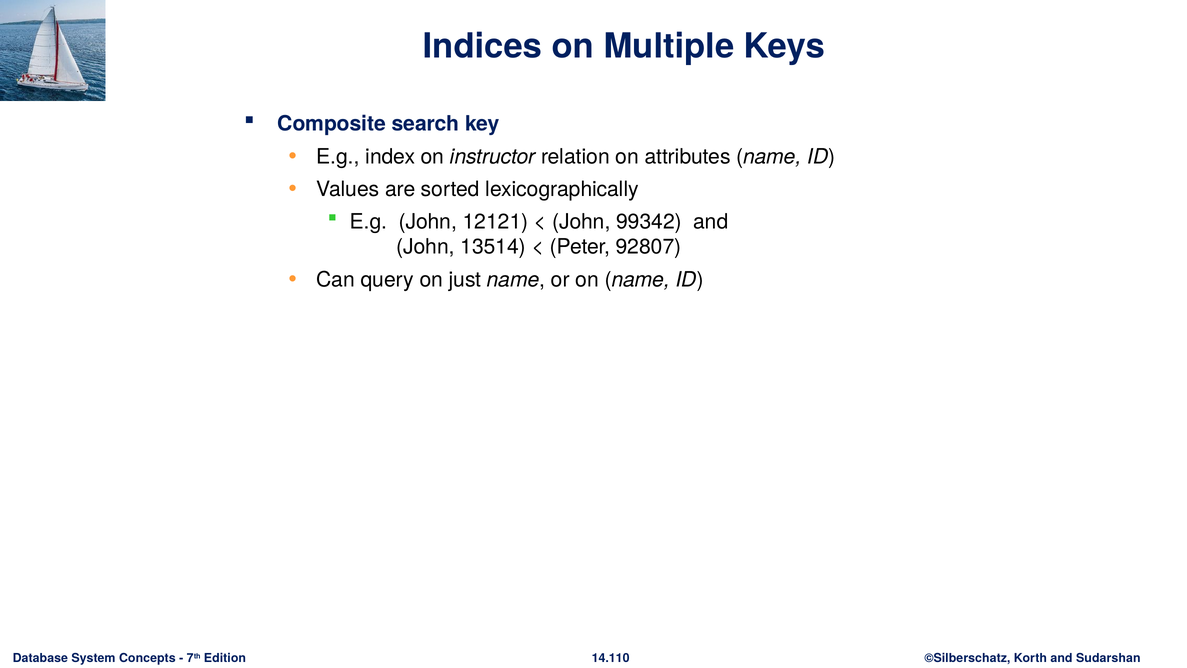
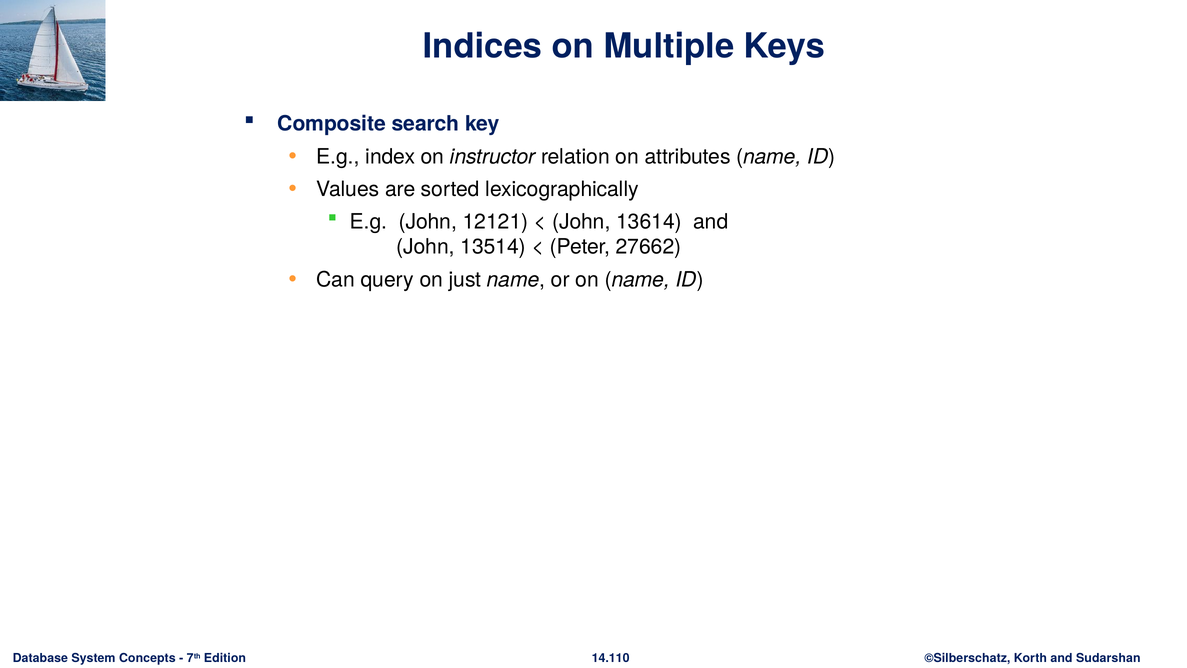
99342: 99342 -> 13614
92807: 92807 -> 27662
